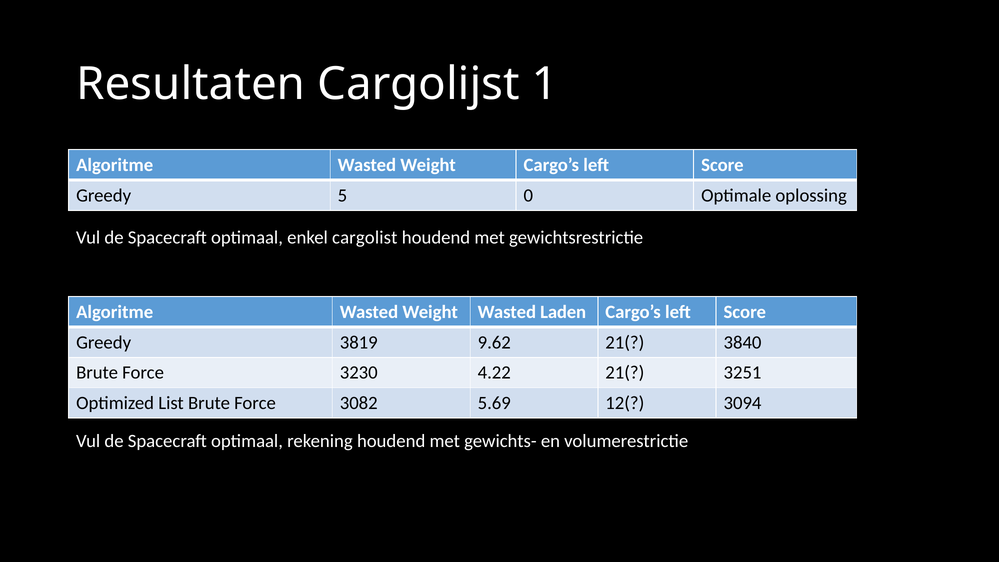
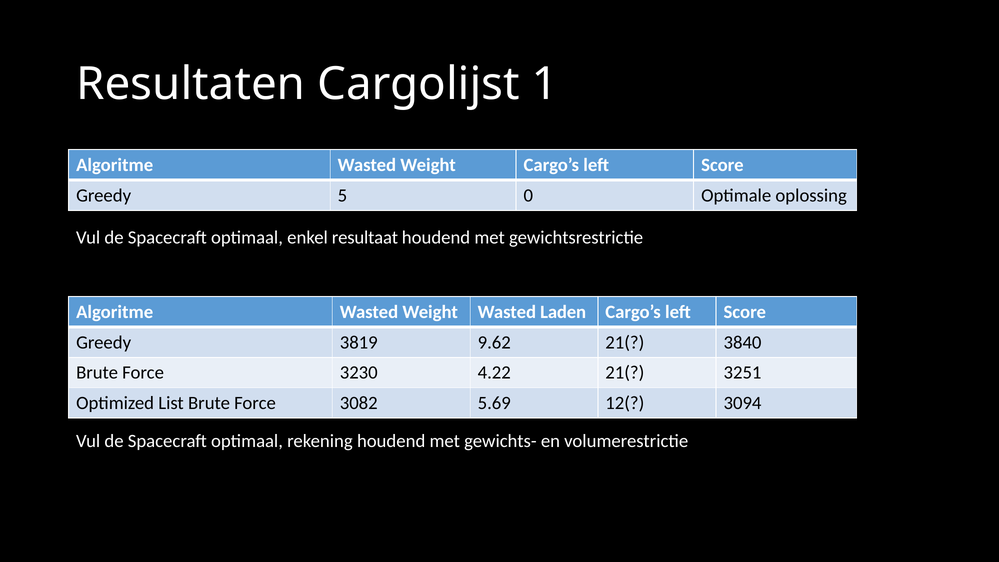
cargolist: cargolist -> resultaat
